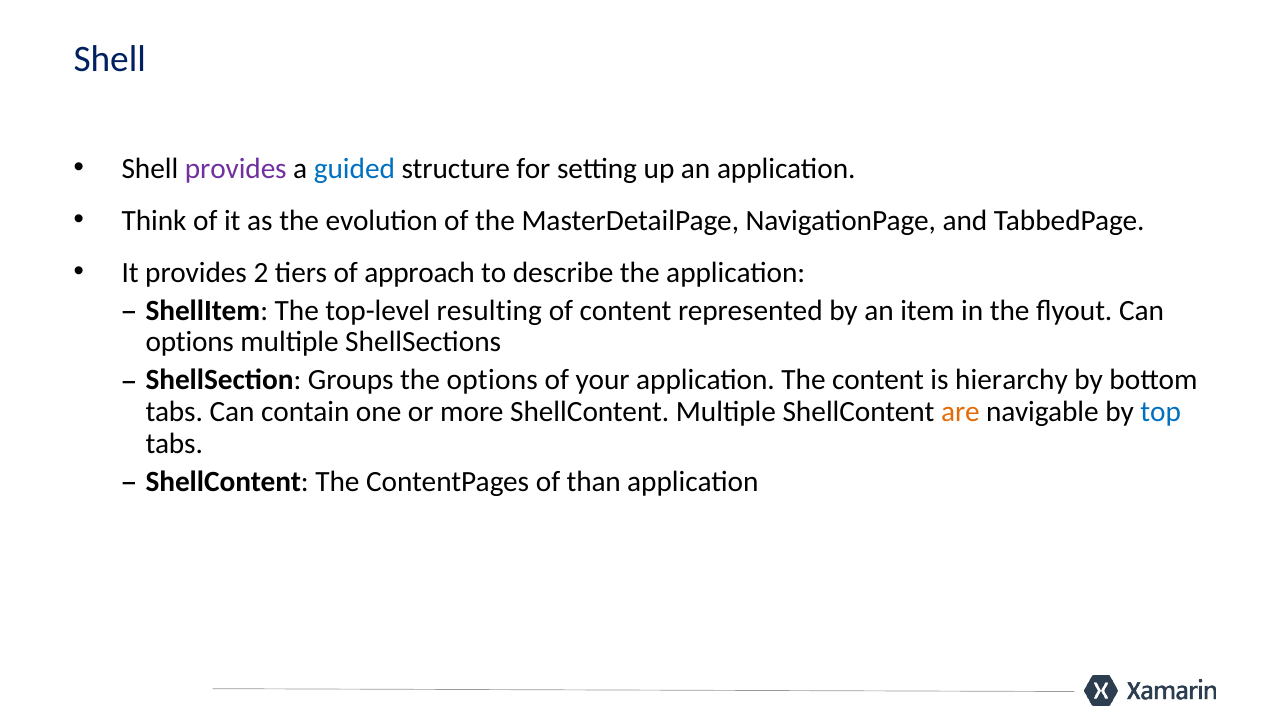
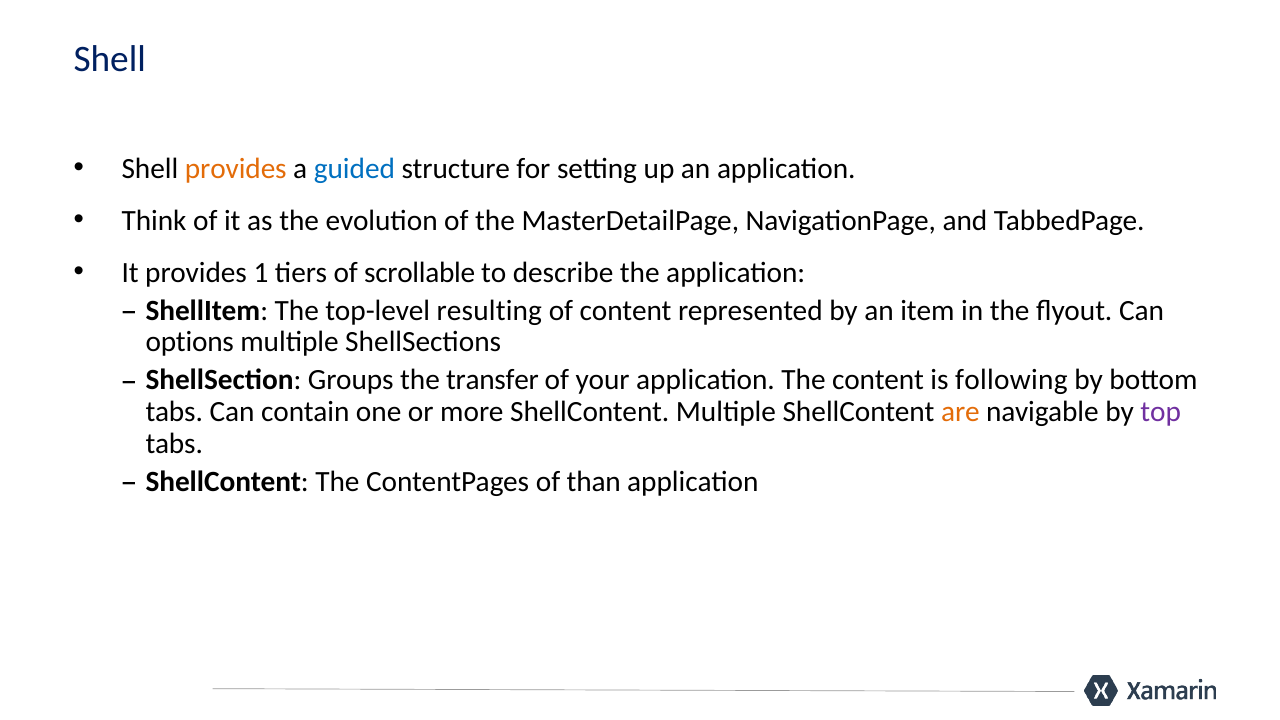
provides at (236, 168) colour: purple -> orange
2: 2 -> 1
approach: approach -> scrollable
the options: options -> transfer
hierarchy: hierarchy -> following
top colour: blue -> purple
